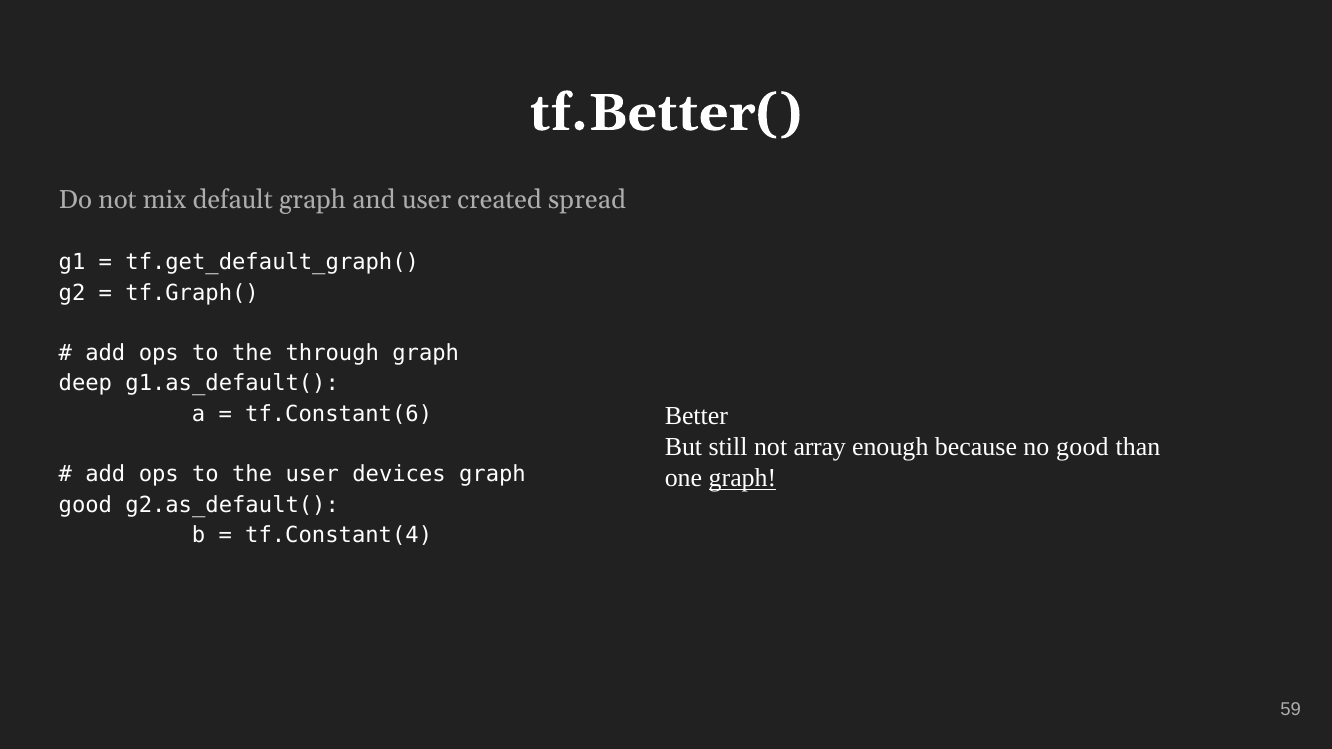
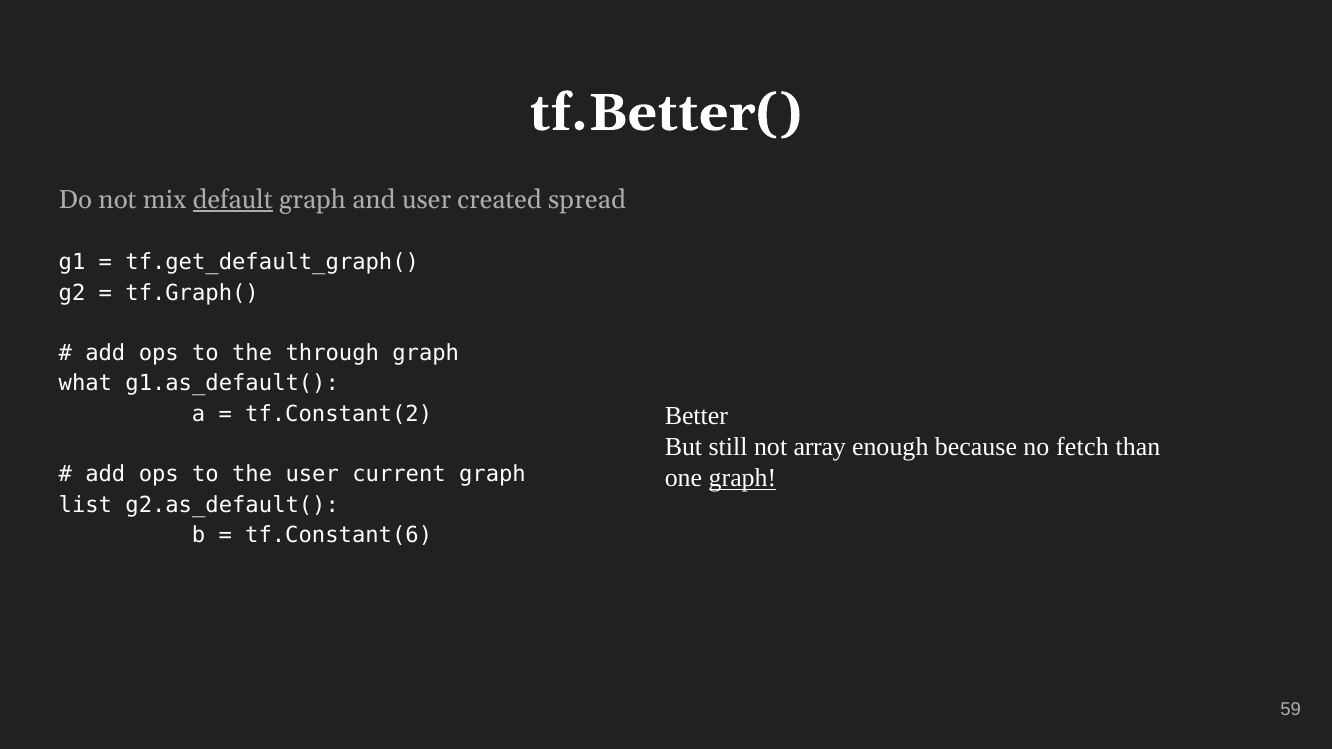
default underline: none -> present
deep: deep -> what
tf.Constant(6: tf.Constant(6 -> tf.Constant(2
no good: good -> fetch
devices: devices -> current
good at (85, 505): good -> list
tf.Constant(4: tf.Constant(4 -> tf.Constant(6
